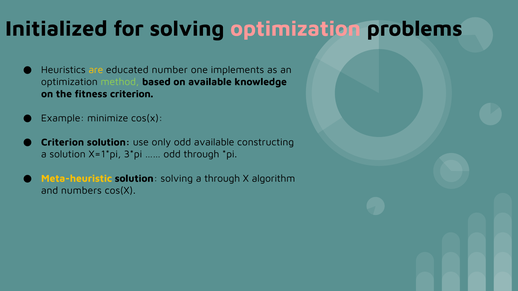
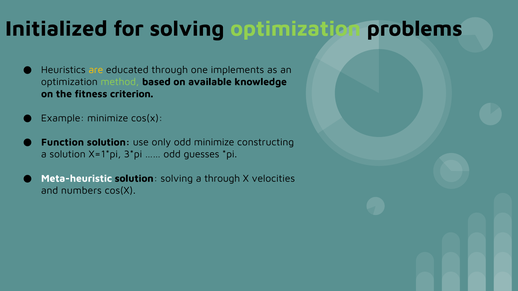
optimization at (296, 29) colour: pink -> light green
educated number: number -> through
Criterion at (63, 142): Criterion -> Function
odd available: available -> minimize
odd through: through -> guesses
Meta-heuristic colour: yellow -> white
algorithm: algorithm -> velocities
